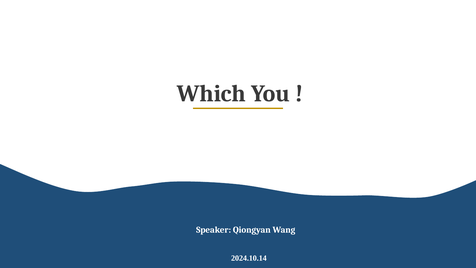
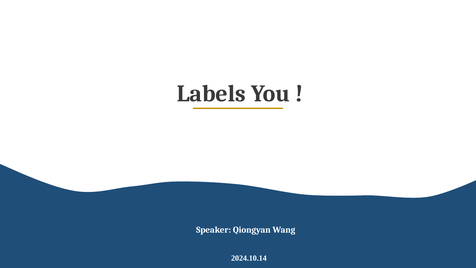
Which: Which -> Labels
